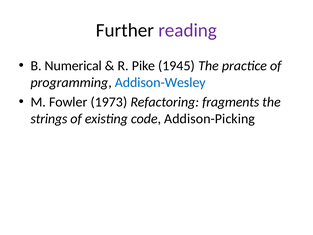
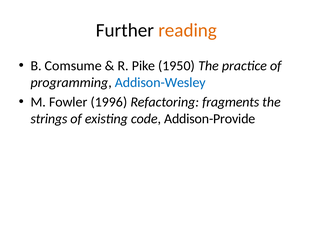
reading colour: purple -> orange
Numerical: Numerical -> Comsume
1945: 1945 -> 1950
1973: 1973 -> 1996
Addison-Picking: Addison-Picking -> Addison-Provide
